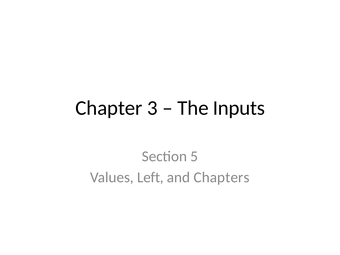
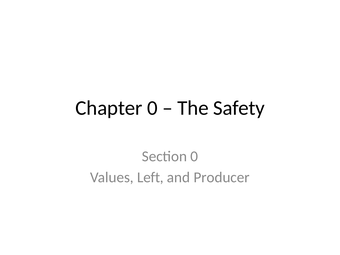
Chapter 3: 3 -> 0
Inputs: Inputs -> Safety
Section 5: 5 -> 0
Chapters: Chapters -> Producer
